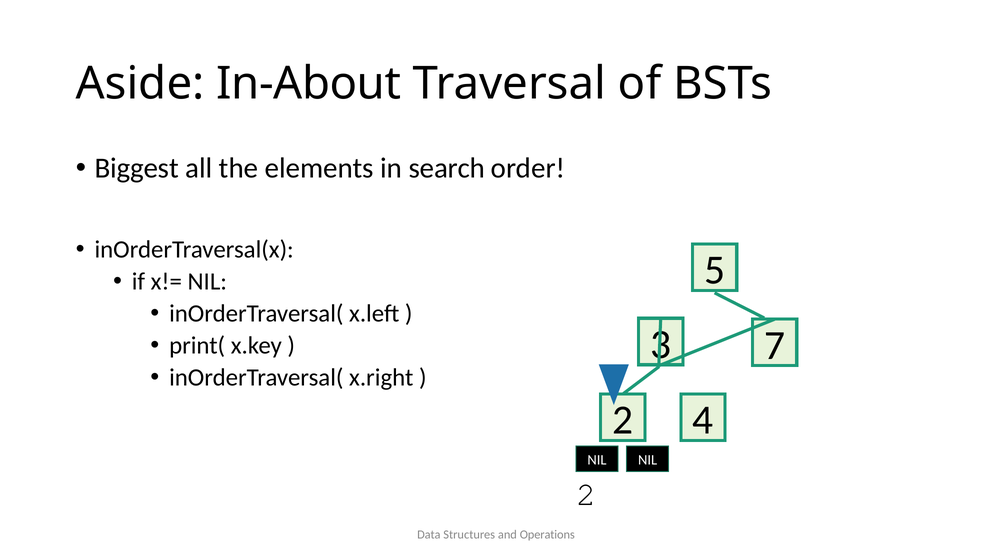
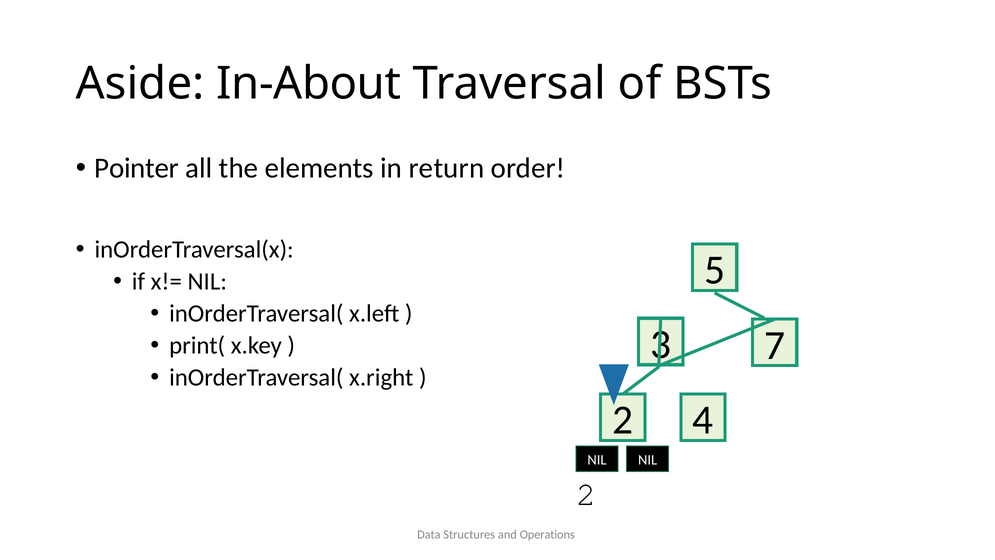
Biggest: Biggest -> Pointer
search: search -> return
